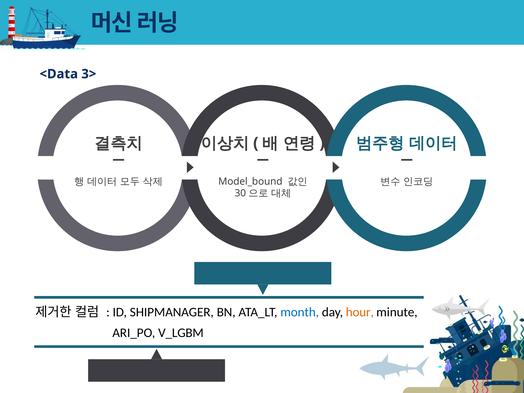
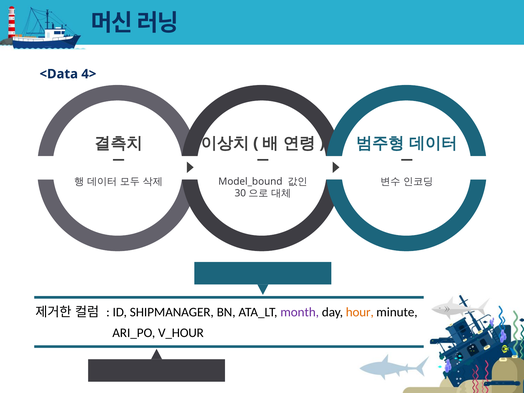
3>: 3> -> 4>
month colour: blue -> purple
V_LGBM: V_LGBM -> V_HOUR
